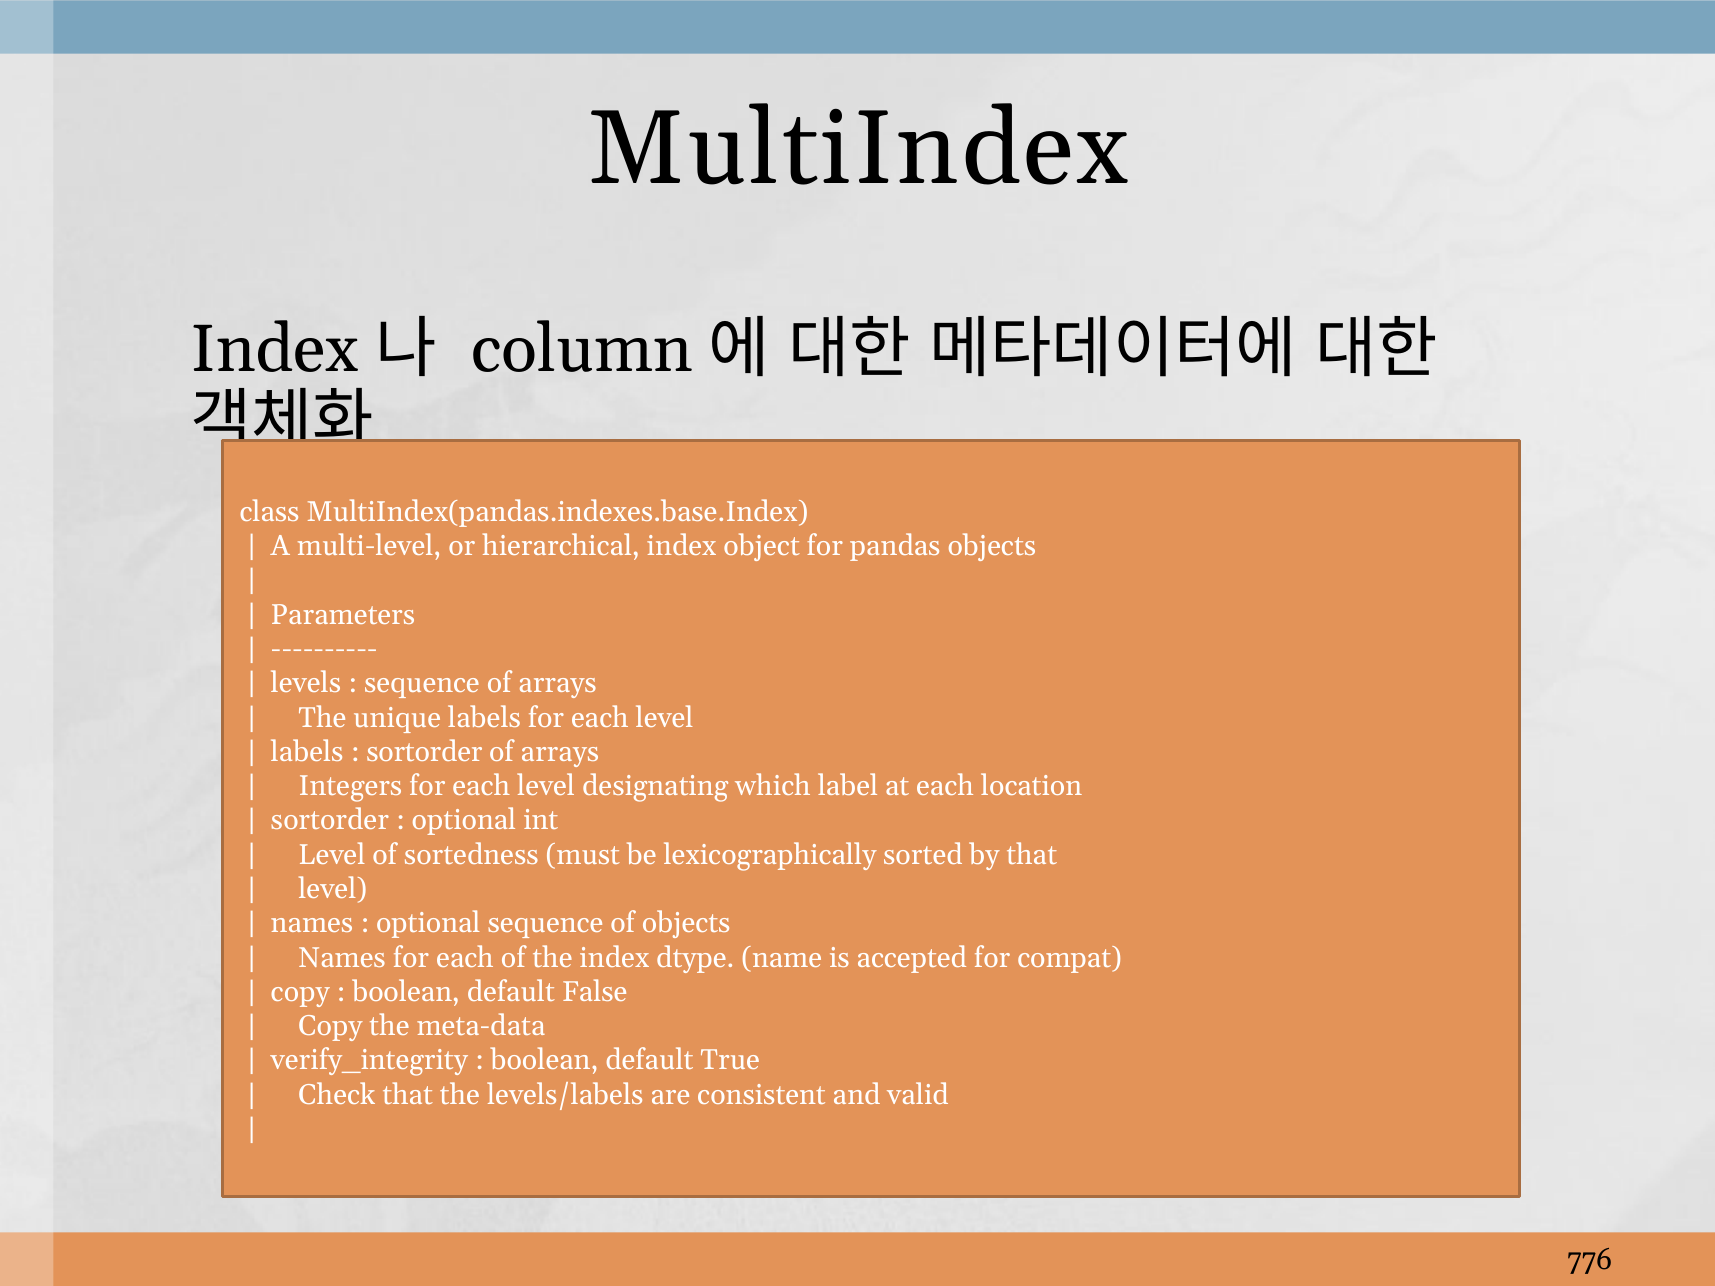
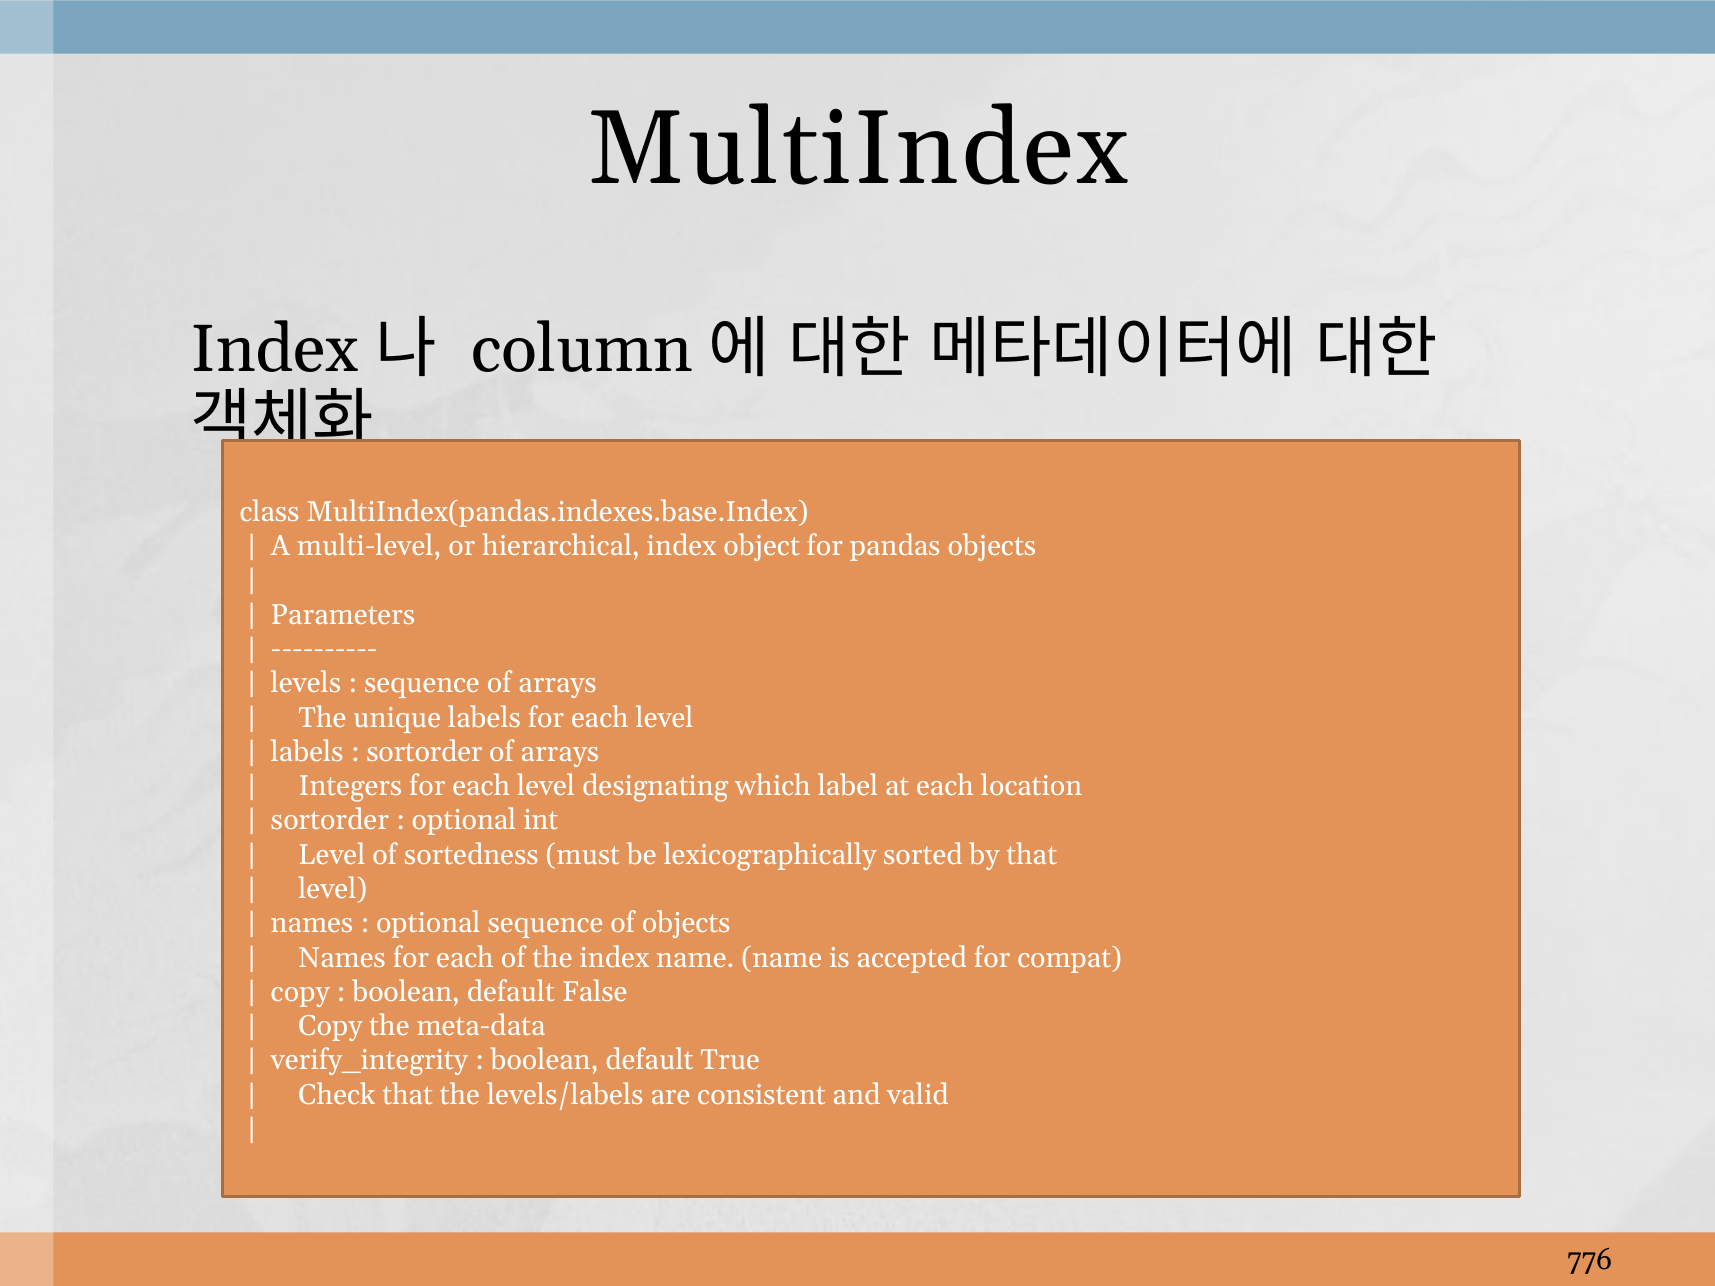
index dtype: dtype -> name
